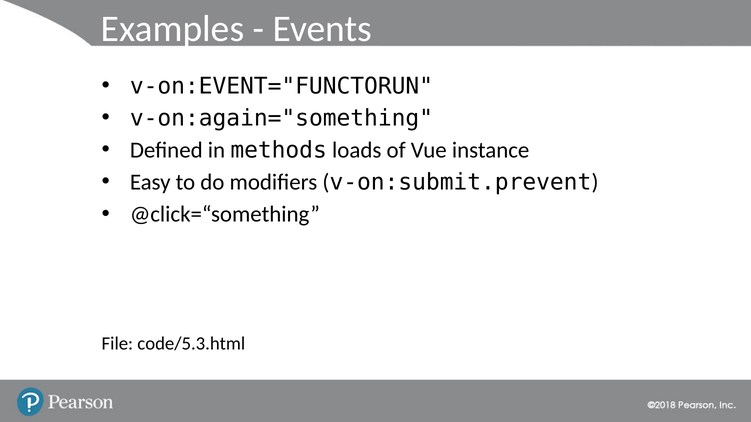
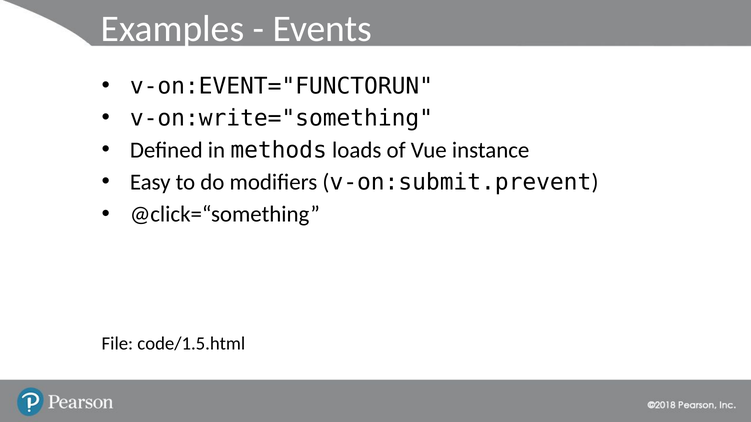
v-on:again="something: v-on:again="something -> v-on:write="something
code/5.3.html: code/5.3.html -> code/1.5.html
